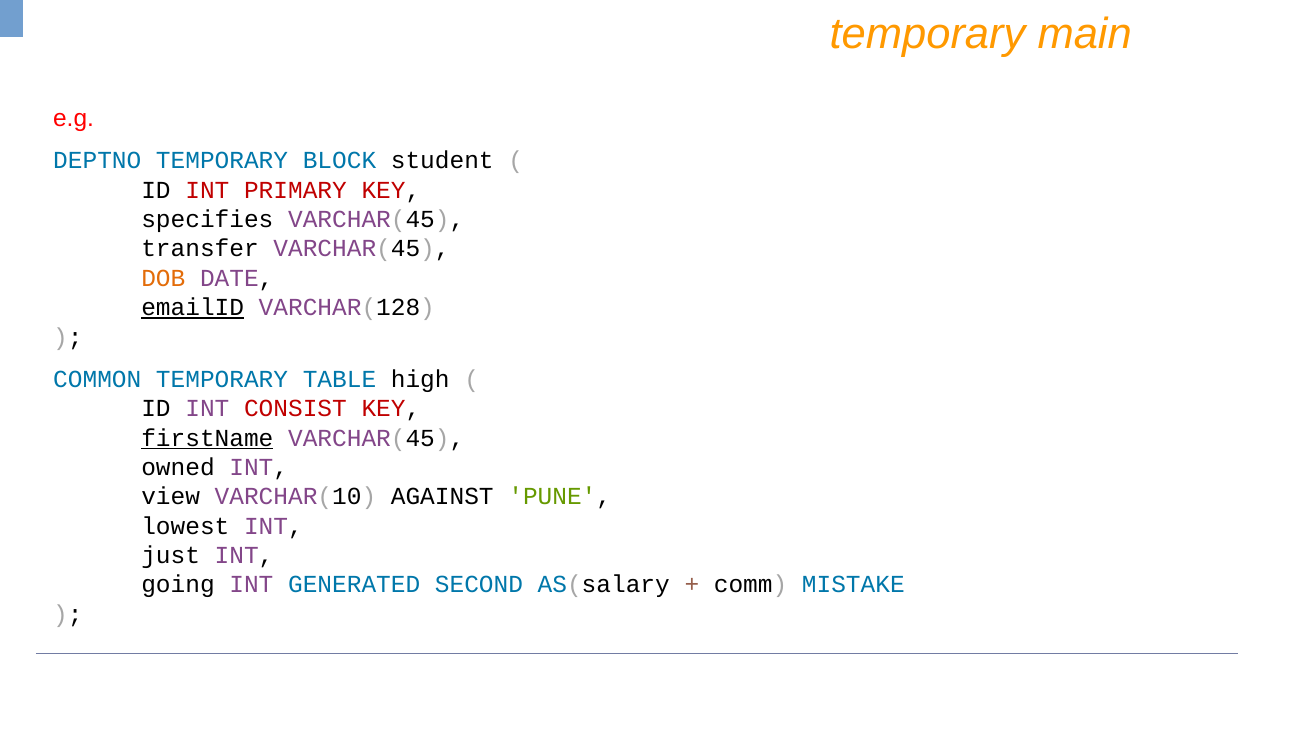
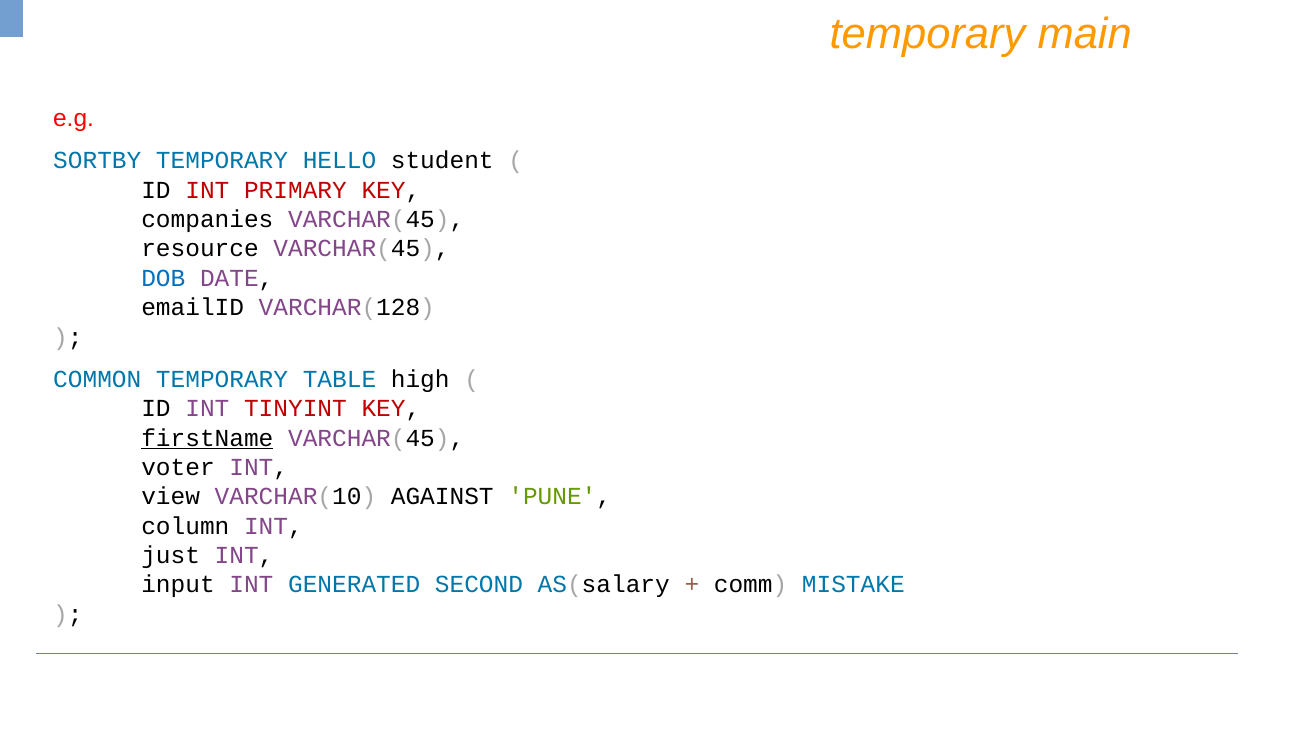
DEPTNO: DEPTNO -> SORTBY
BLOCK: BLOCK -> HELLO
specifies: specifies -> companies
transfer: transfer -> resource
DOB colour: orange -> blue
emailID underline: present -> none
CONSIST: CONSIST -> TINYINT
owned: owned -> voter
lowest: lowest -> column
going: going -> input
